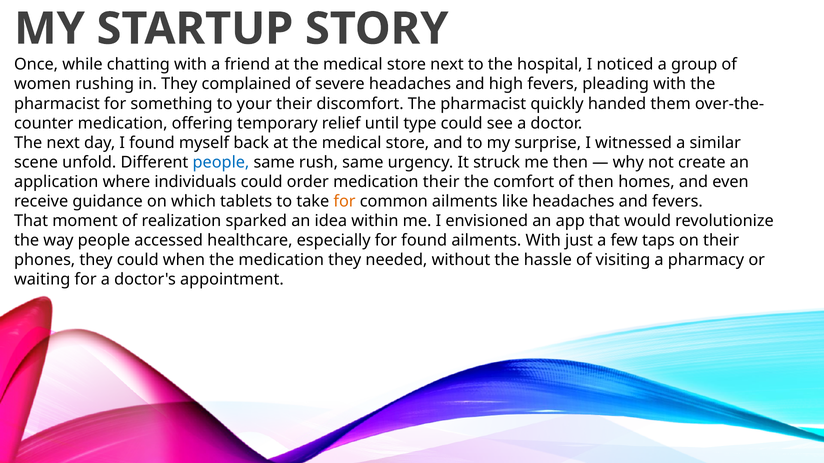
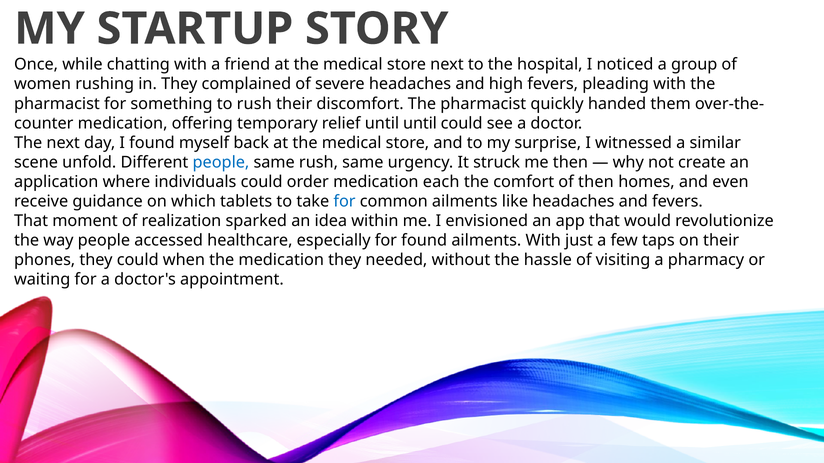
to your: your -> rush
until type: type -> until
medication their: their -> each
for at (345, 202) colour: orange -> blue
